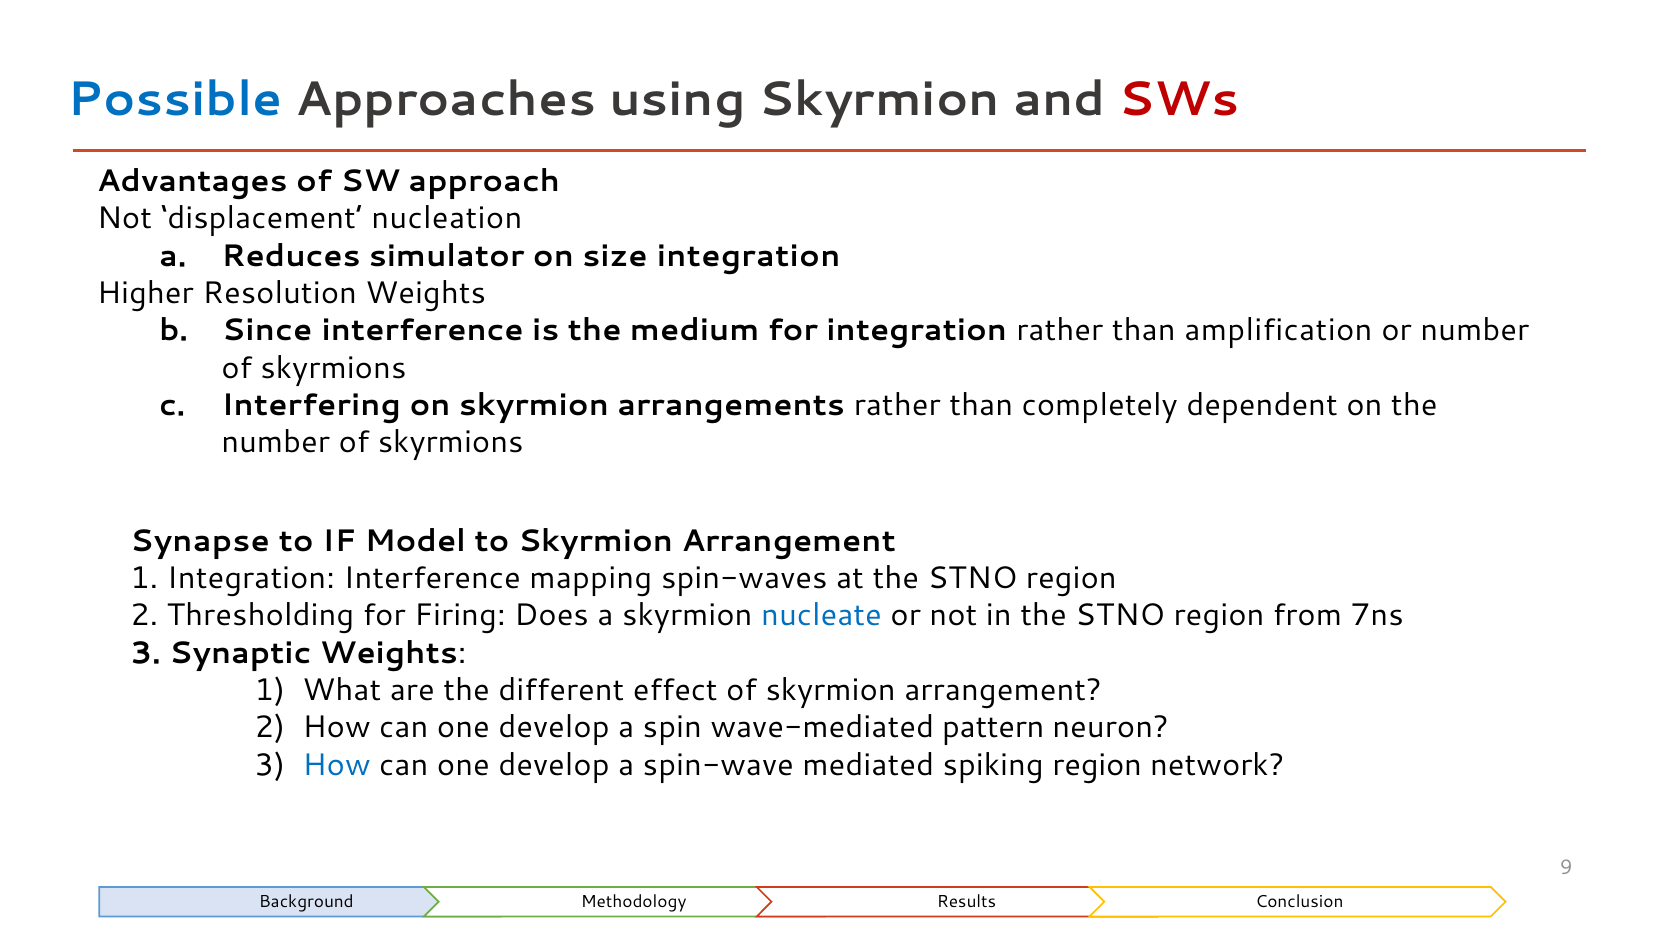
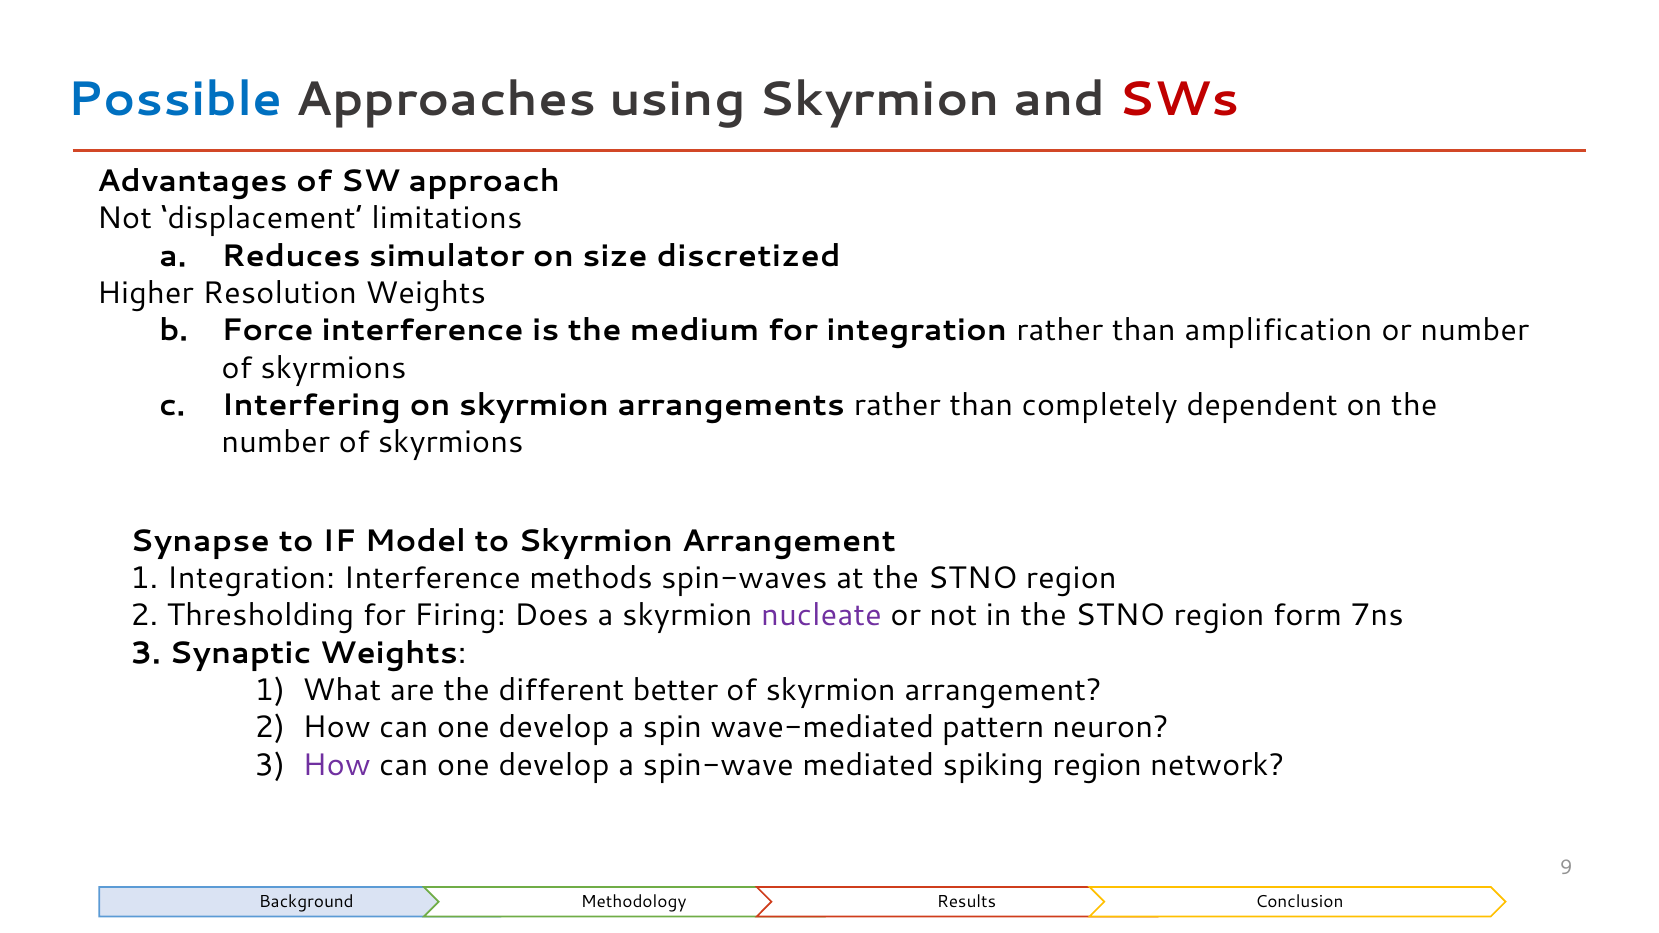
nucleation: nucleation -> limitations
size integration: integration -> discretized
Since: Since -> Force
mapping: mapping -> methods
nucleate colour: blue -> purple
from: from -> form
effect: effect -> better
How at (336, 765) colour: blue -> purple
